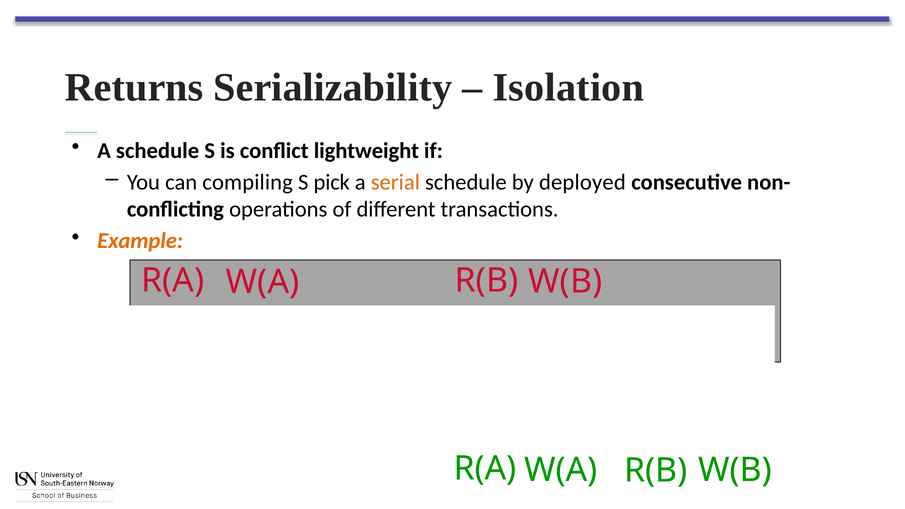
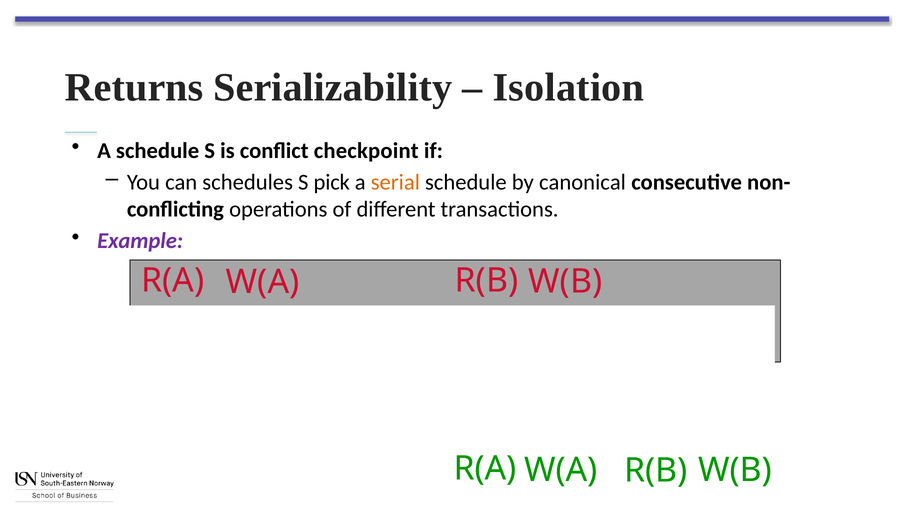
lightweight: lightweight -> checkpoint
compiling: compiling -> schedules
deployed: deployed -> canonical
Example colour: orange -> purple
